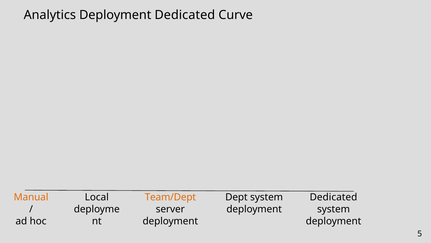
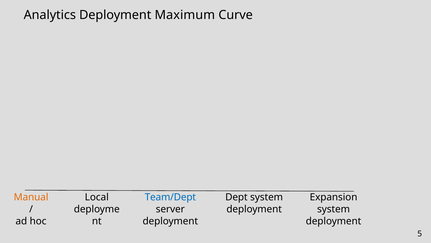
Deployment Dedicated: Dedicated -> Maximum
Team/Dept colour: orange -> blue
Dedicated at (333, 197): Dedicated -> Expansion
